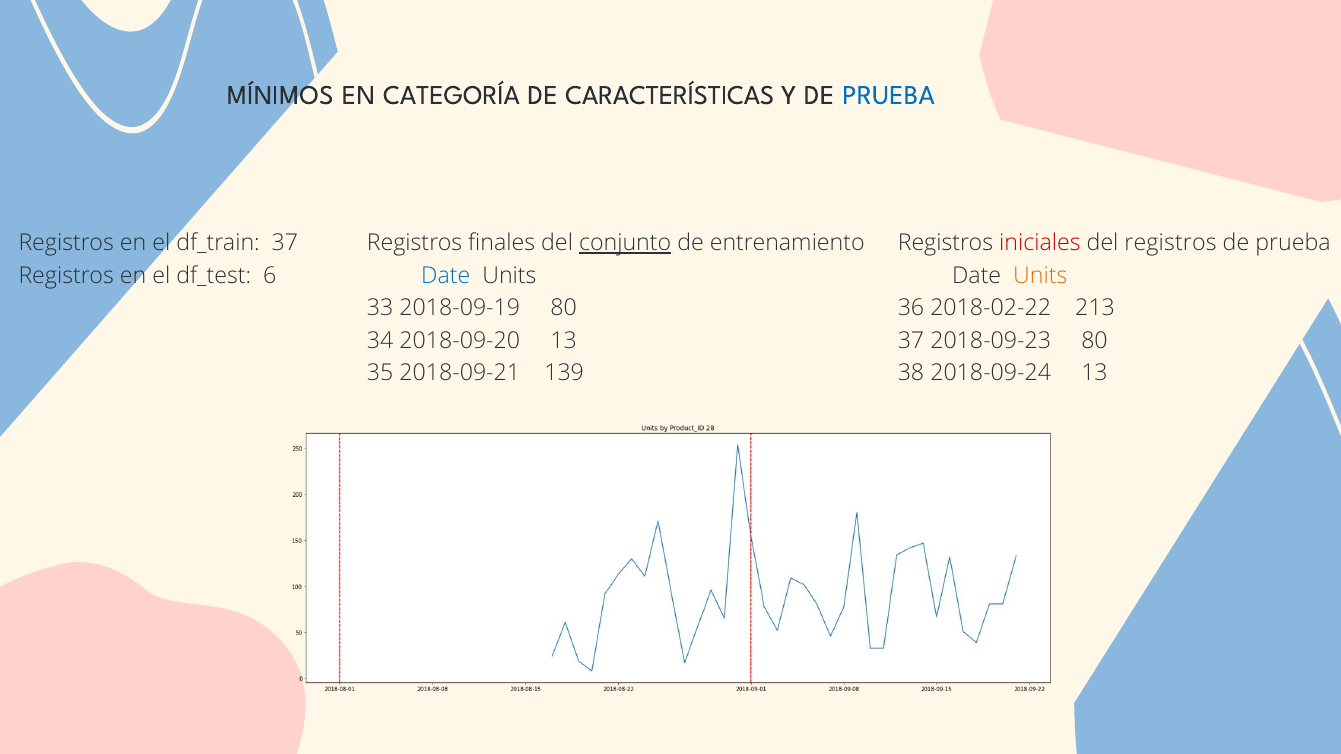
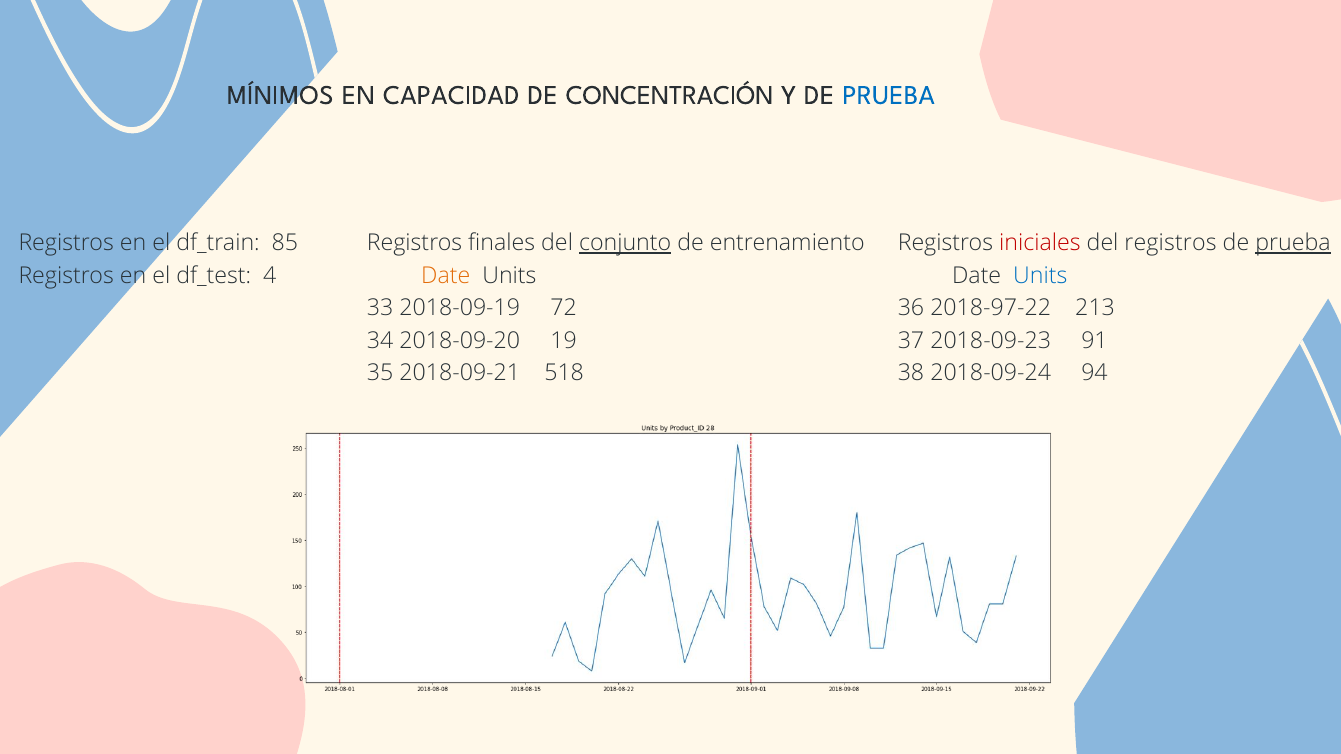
CATEGORÍA: CATEGORÍA -> CAPACIDAD
CARACTERÍSTICAS: CARACTERÍSTICAS -> CONCENTRACIÓN
df_train 37: 37 -> 85
prueba at (1293, 243) underline: none -> present
6: 6 -> 4
Date at (446, 275) colour: blue -> orange
Units at (1040, 276) colour: orange -> blue
2018-09-19 80: 80 -> 72
2018-02-22: 2018-02-22 -> 2018-97-22
2018-09-20 13: 13 -> 19
2018-09-23 80: 80 -> 91
139: 139 -> 518
2018-09-24 13: 13 -> 94
